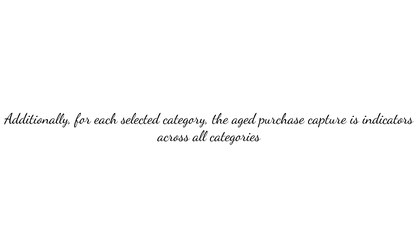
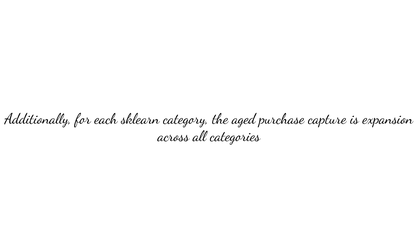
selected: selected -> sklearn
indicators: indicators -> expansion
